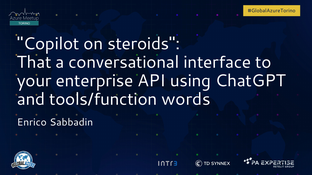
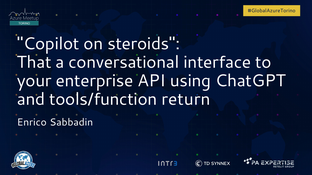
words: words -> return
